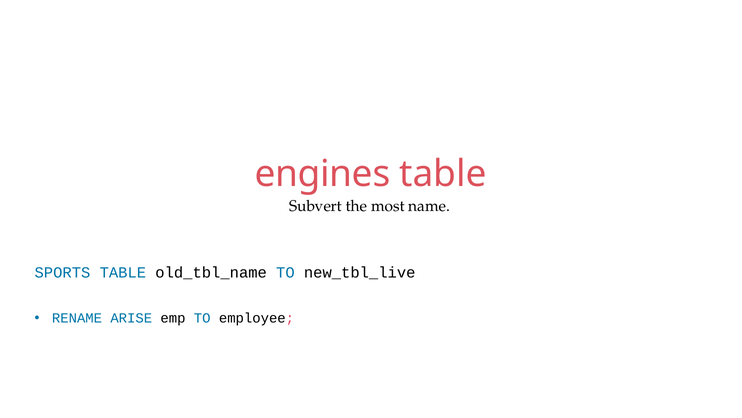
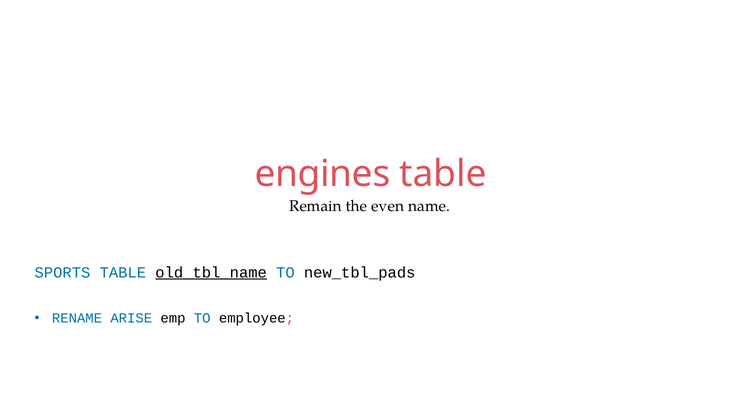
Subvert: Subvert -> Remain
most: most -> even
old_tbl_name underline: none -> present
new_tbl_live: new_tbl_live -> new_tbl_pads
